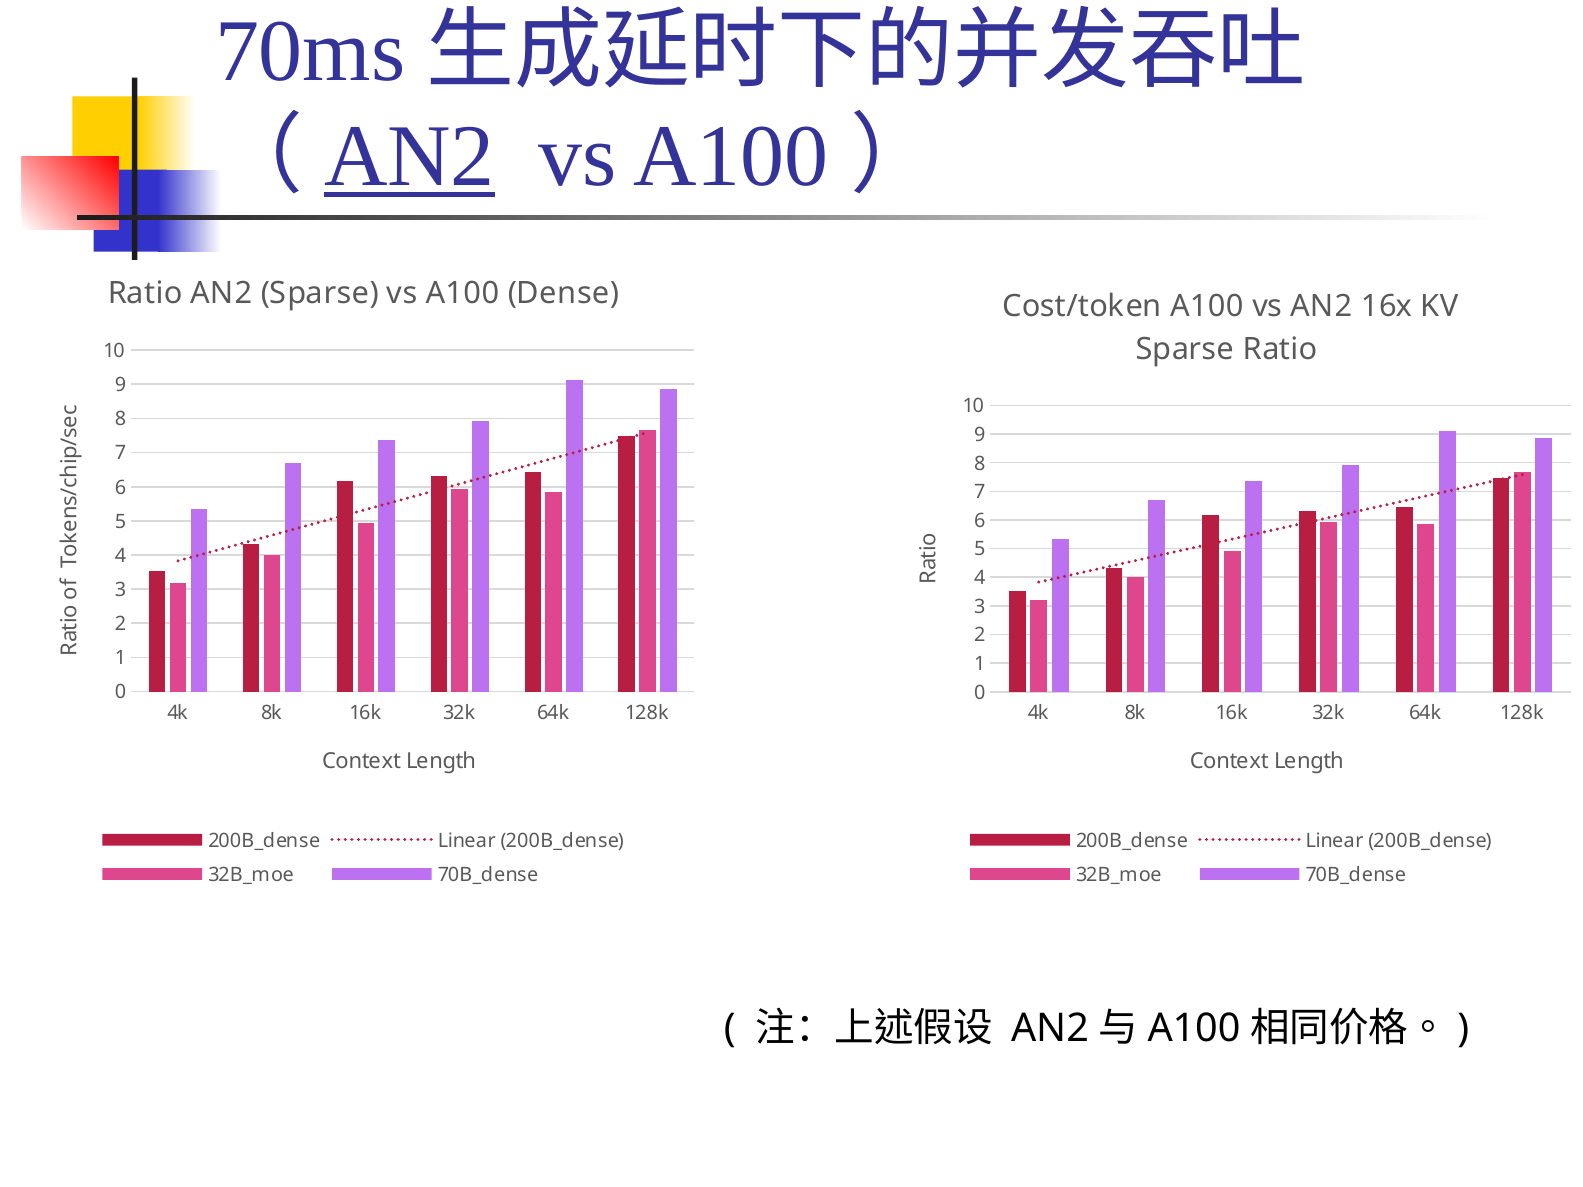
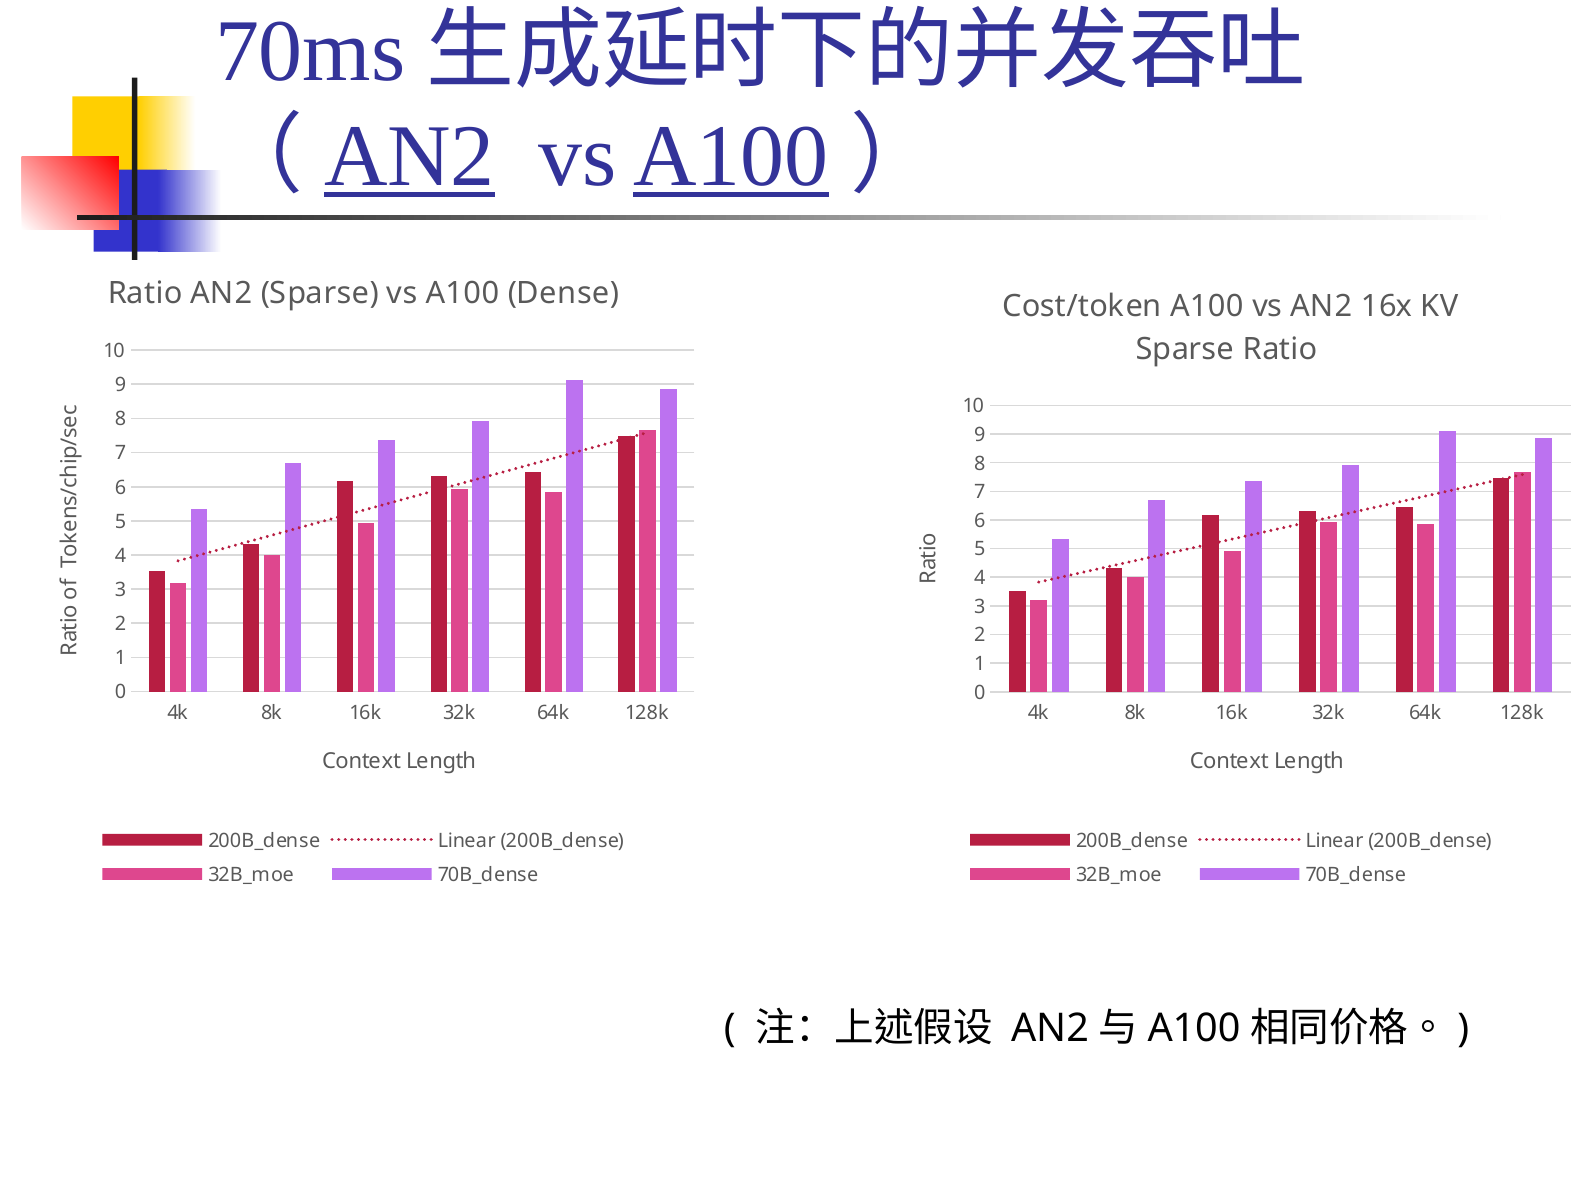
A100 at (731, 157) underline: none -> present
